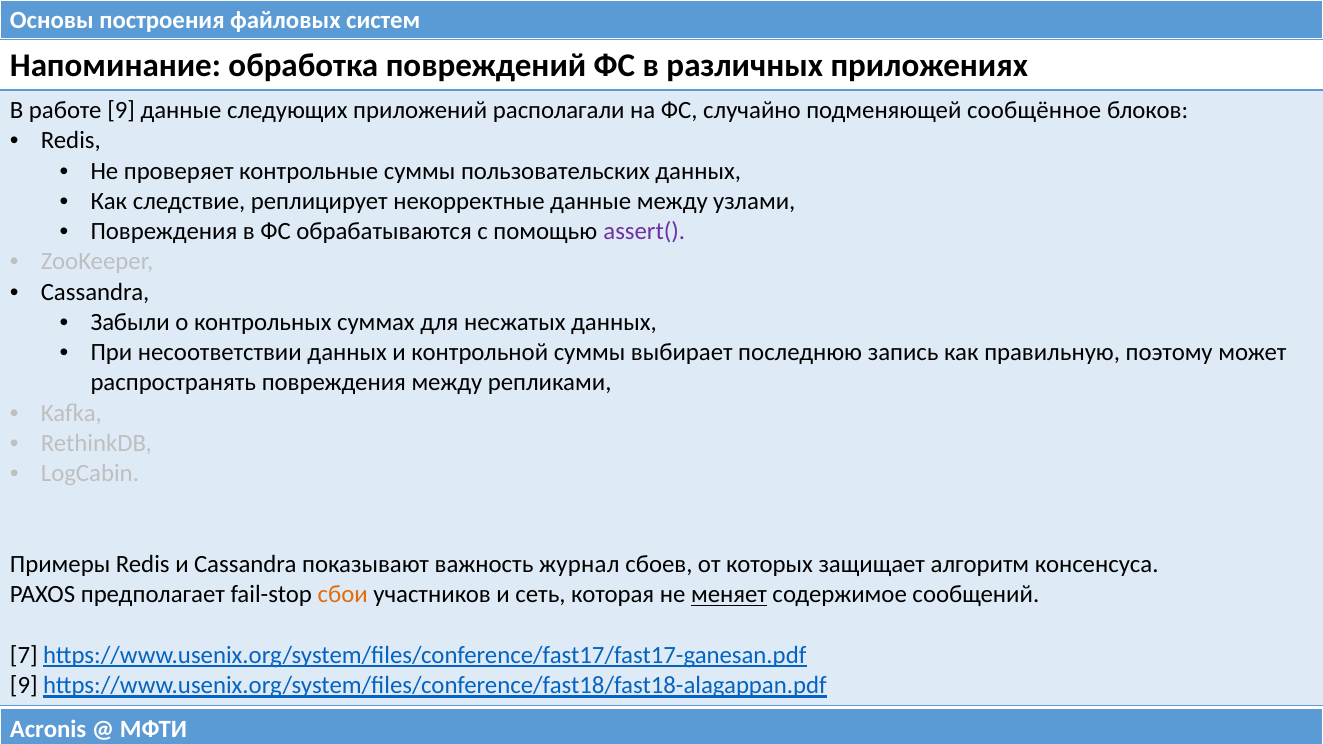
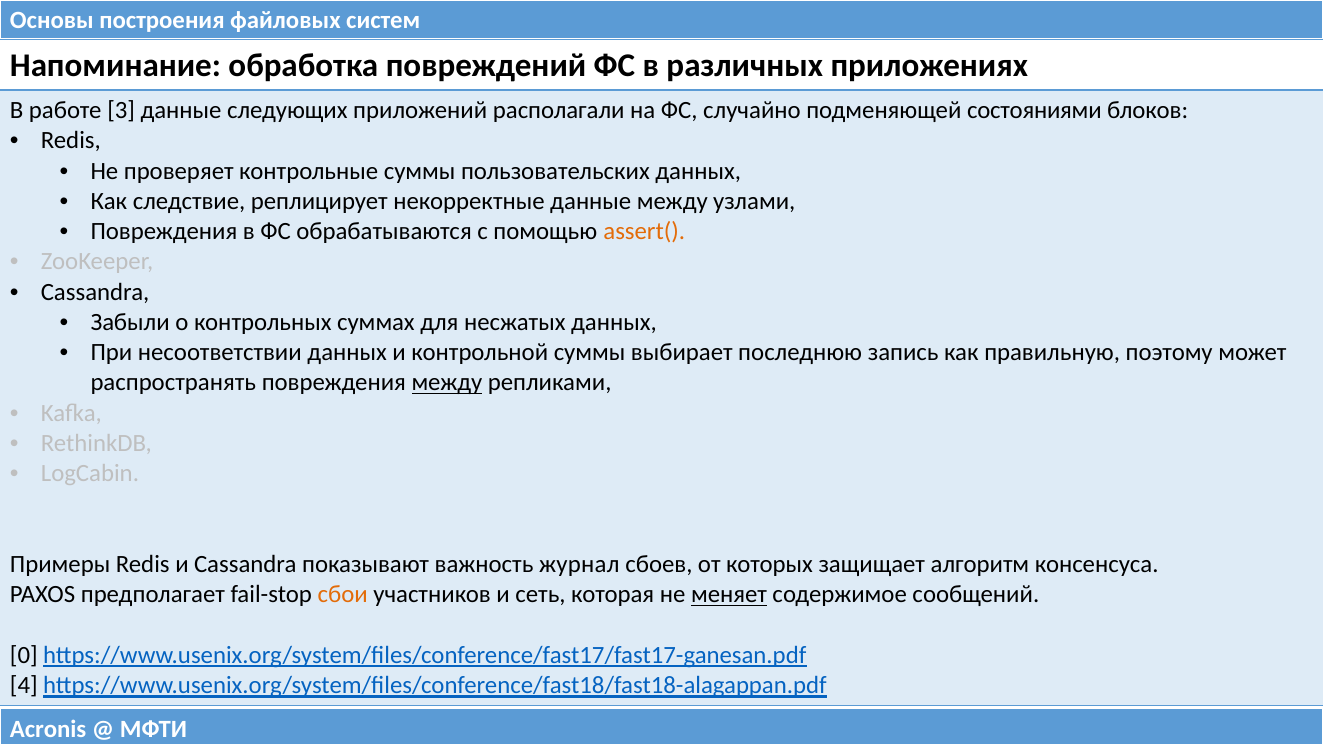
работе 9: 9 -> 3
сообщённое: сообщённое -> состояниями
assert( colour: purple -> orange
между at (447, 383) underline: none -> present
7: 7 -> 0
9 at (24, 686): 9 -> 4
